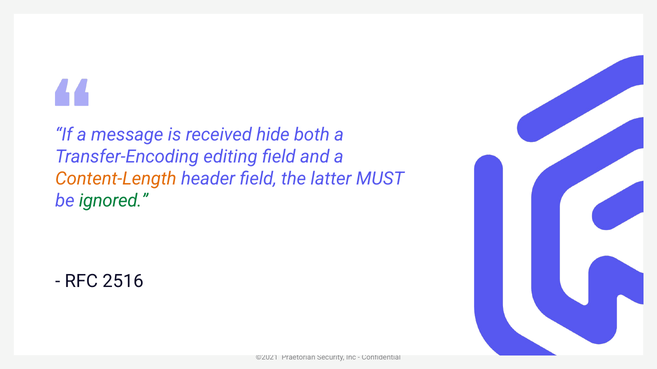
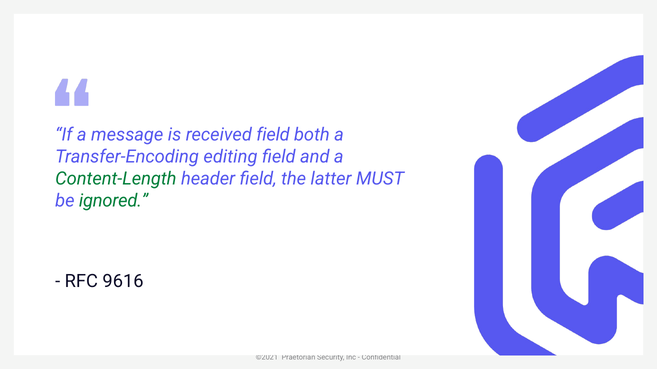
received hide: hide -> field
Content-Length colour: orange -> green
2516: 2516 -> 9616
